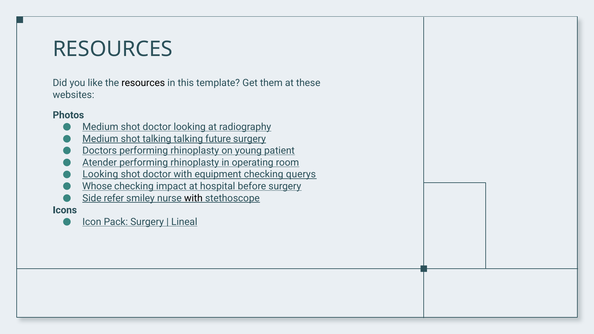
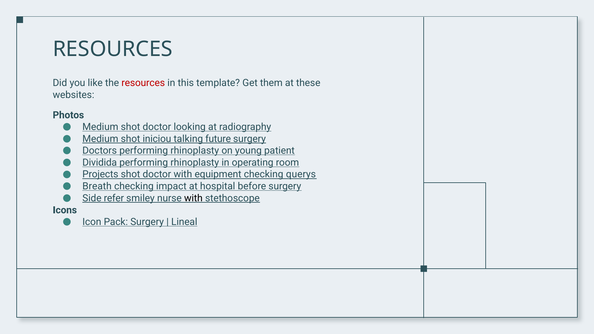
resources at (143, 83) colour: black -> red
shot talking: talking -> iniciou
Atender: Atender -> Dividida
Looking at (100, 174): Looking -> Projects
Whose: Whose -> Breath
